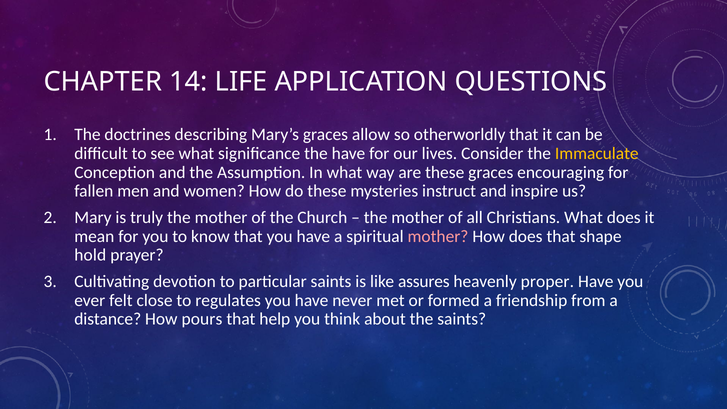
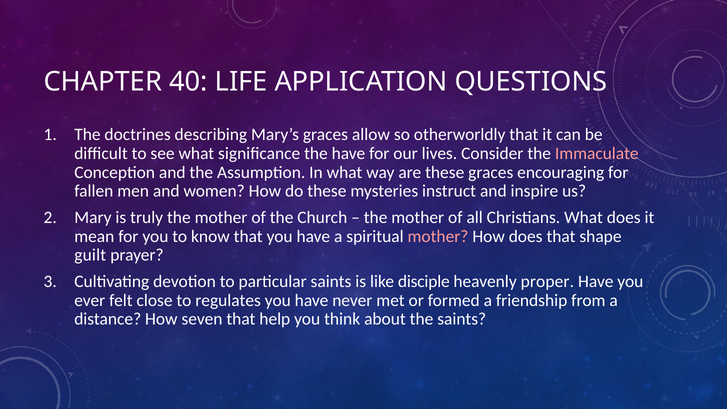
14: 14 -> 40
Immaculate colour: yellow -> pink
hold: hold -> guilt
assures: assures -> disciple
pours: pours -> seven
